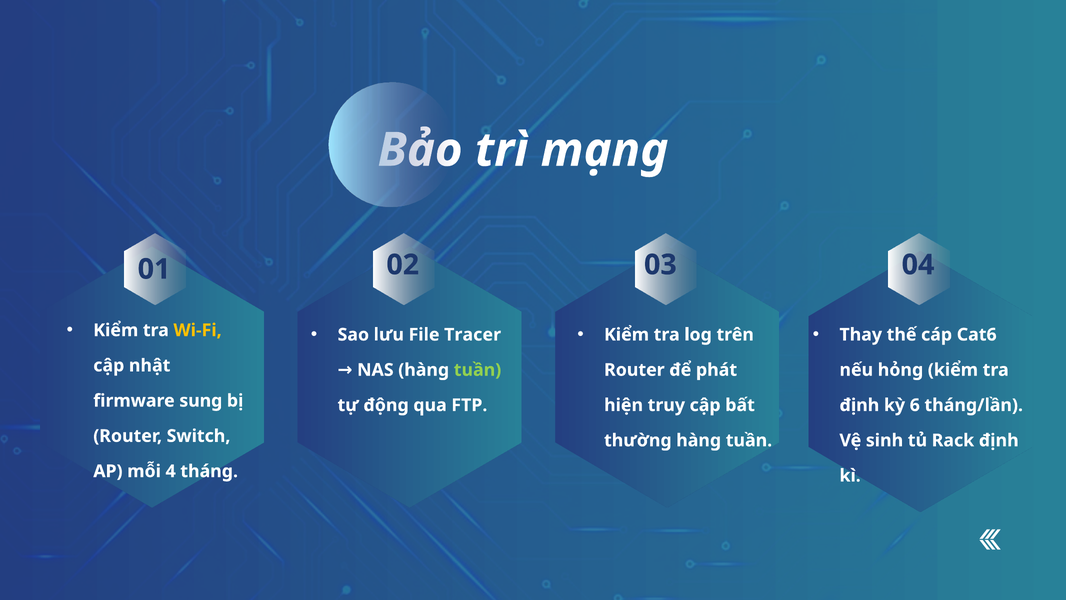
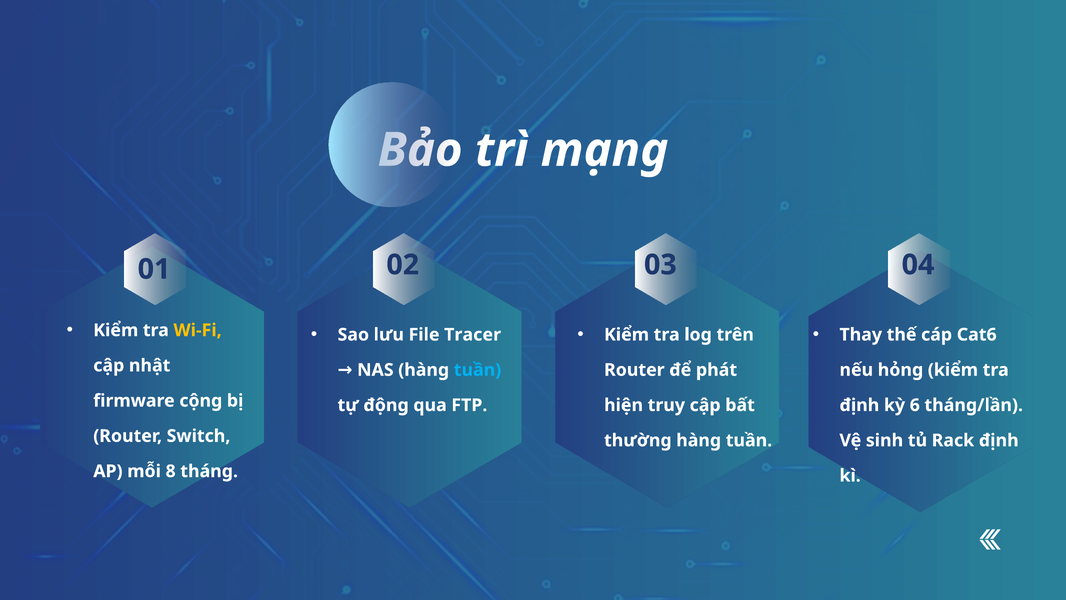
tuần at (478, 370) colour: light green -> light blue
sung: sung -> cộng
4: 4 -> 8
